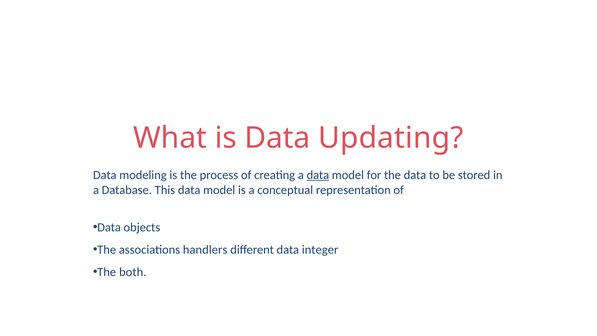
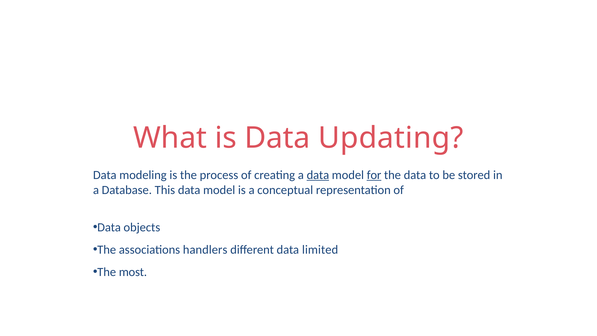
for underline: none -> present
integer: integer -> limited
both: both -> most
